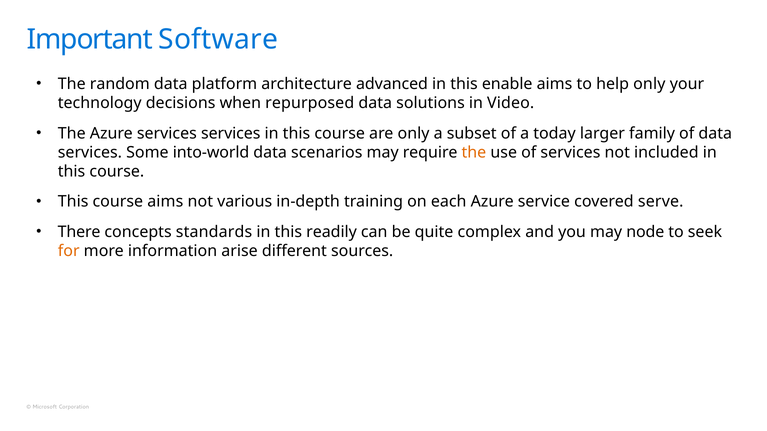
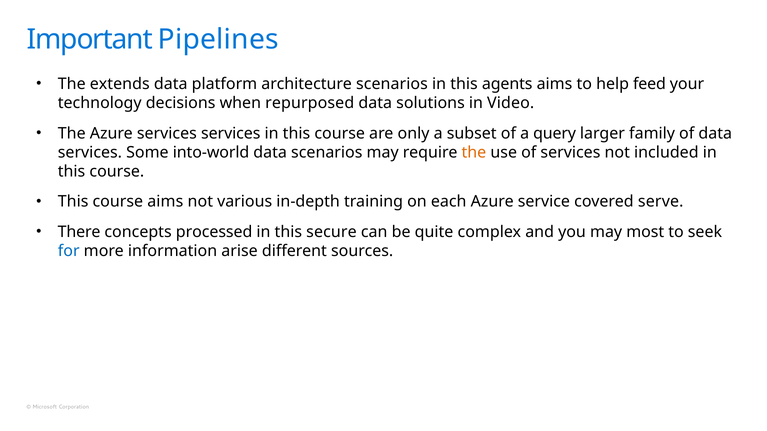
Software: Software -> Pipelines
random: random -> extends
architecture advanced: advanced -> scenarios
enable: enable -> agents
help only: only -> feed
today: today -> query
standards: standards -> processed
readily: readily -> secure
node: node -> most
for colour: orange -> blue
